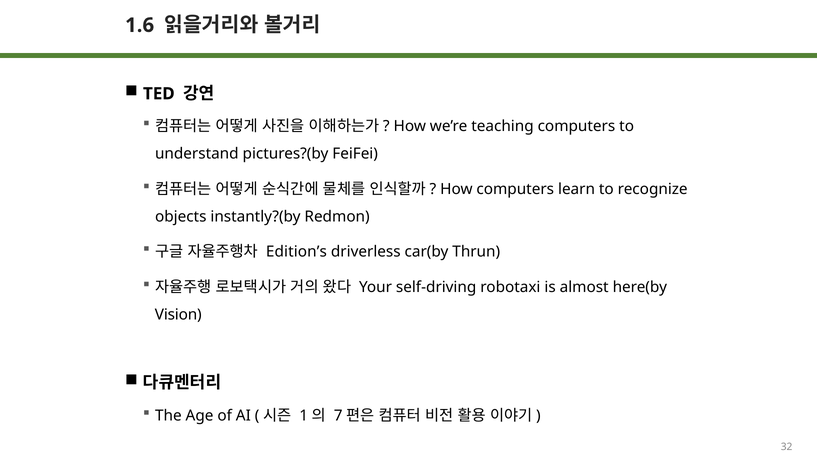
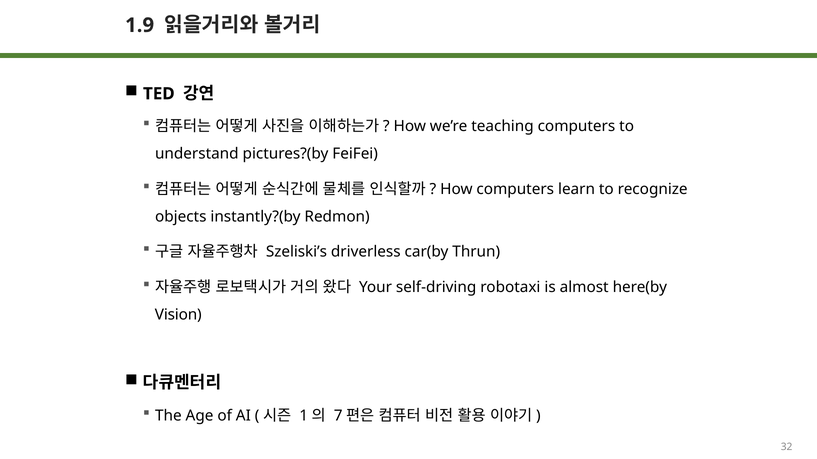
1.6: 1.6 -> 1.9
Edition’s: Edition’s -> Szeliski’s
